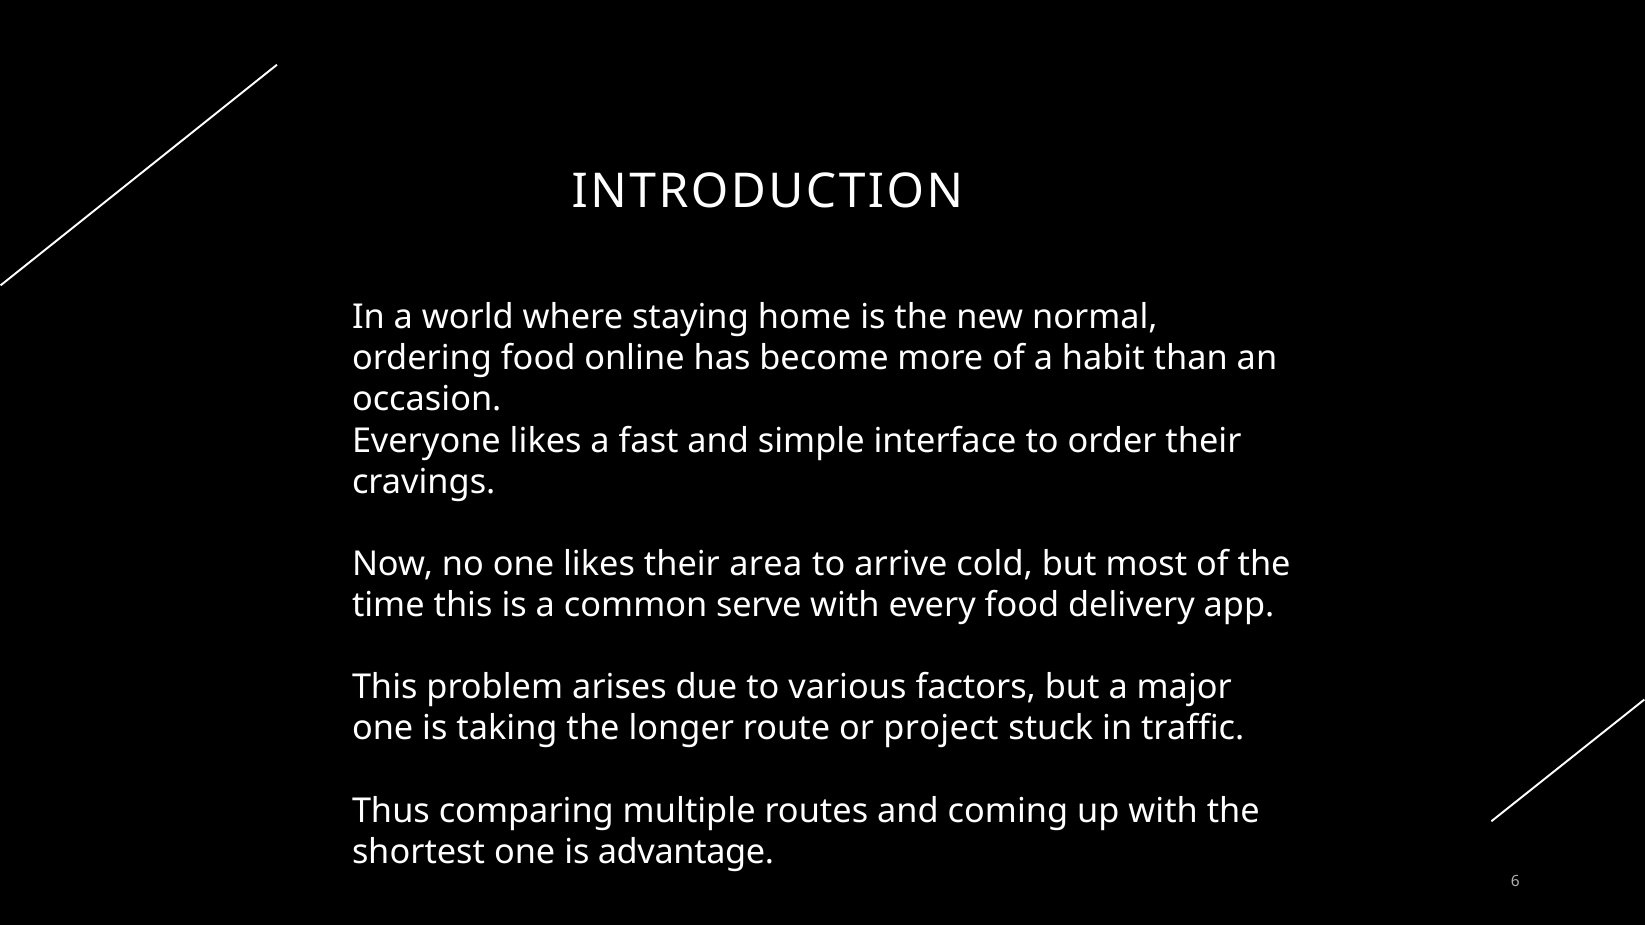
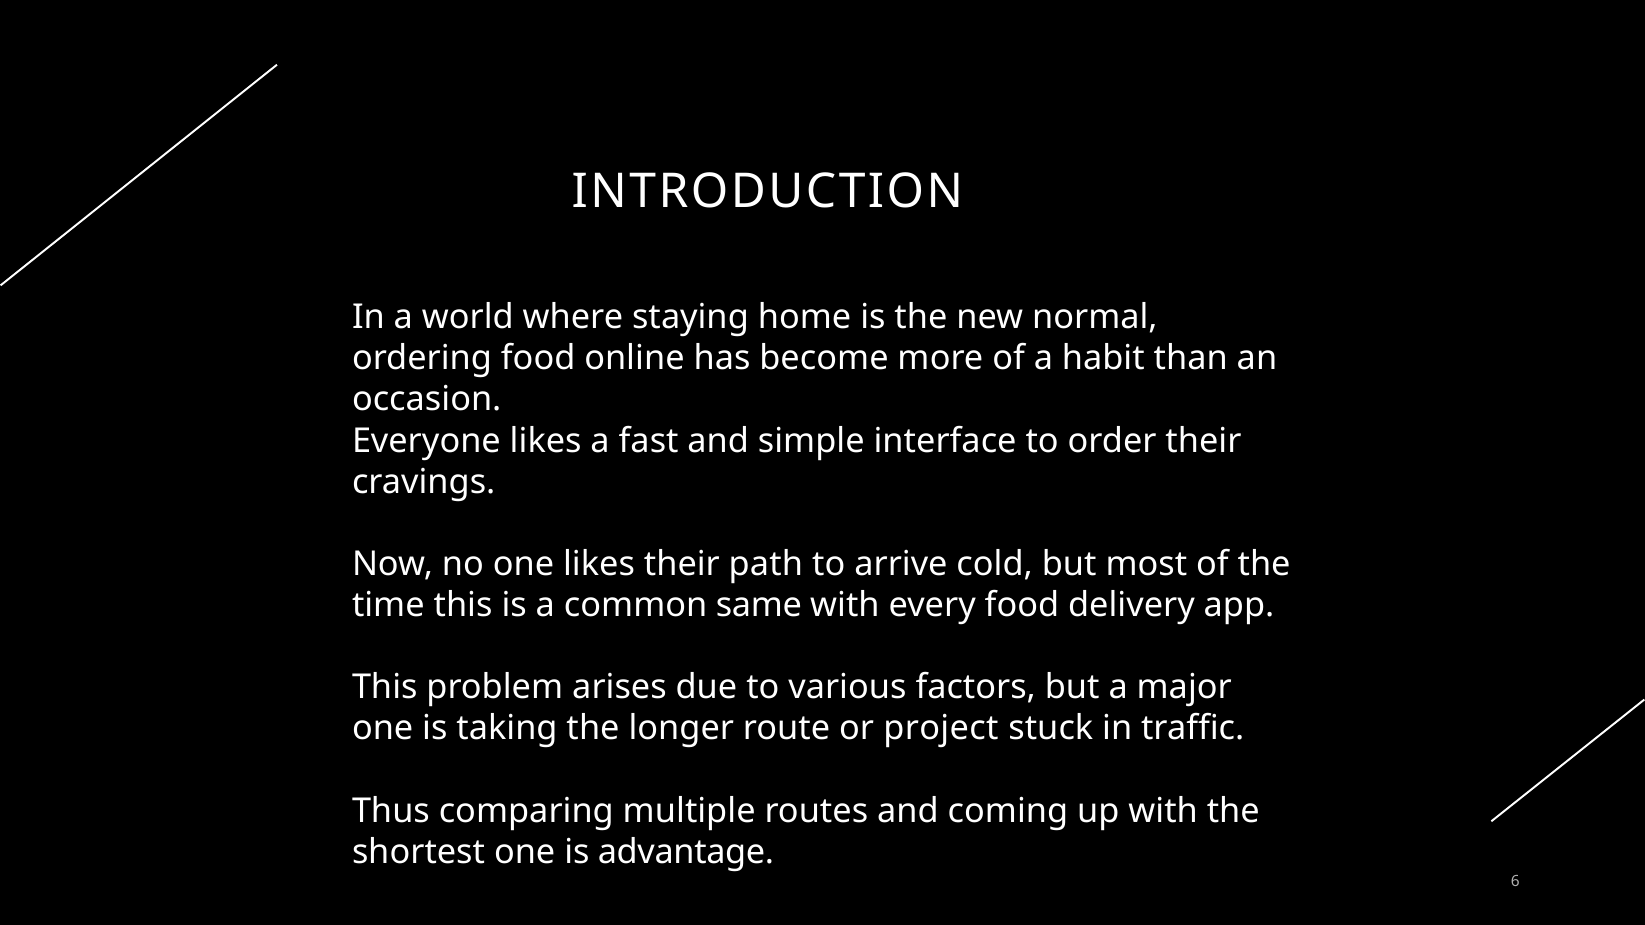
area: area -> path
serve: serve -> same
